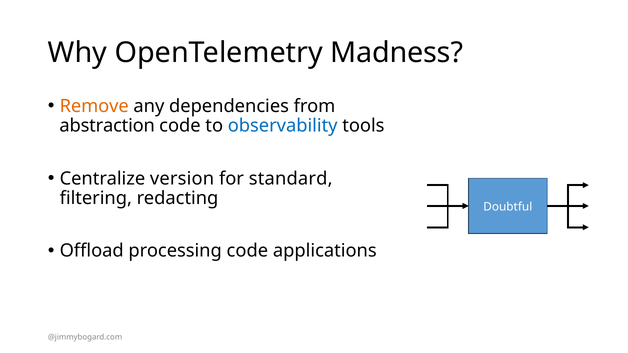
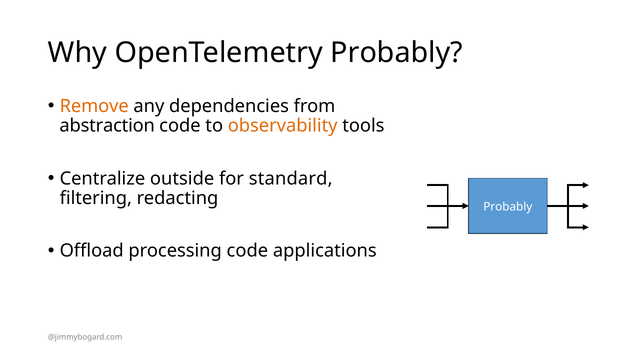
OpenTelemetry Madness: Madness -> Probably
observability colour: blue -> orange
version: version -> outside
Doubtful at (508, 207): Doubtful -> Probably
